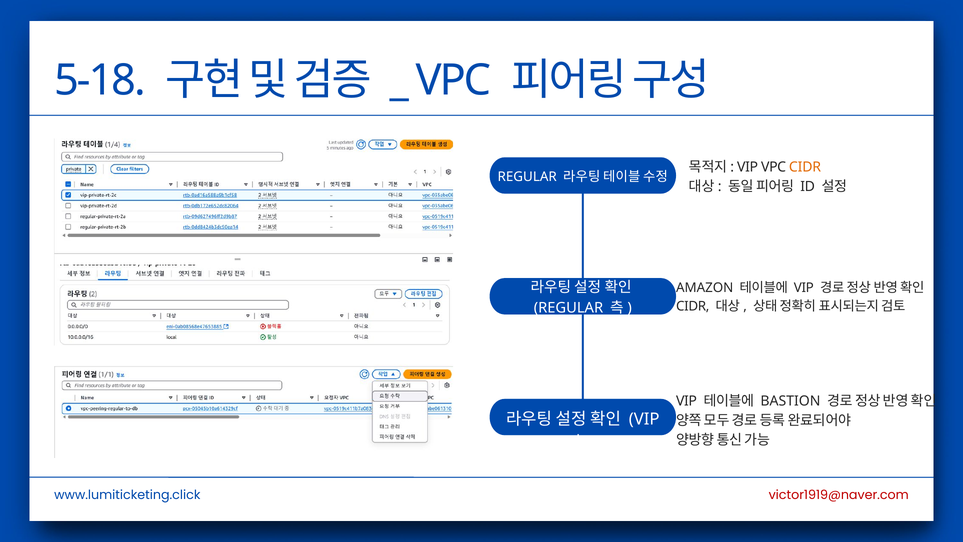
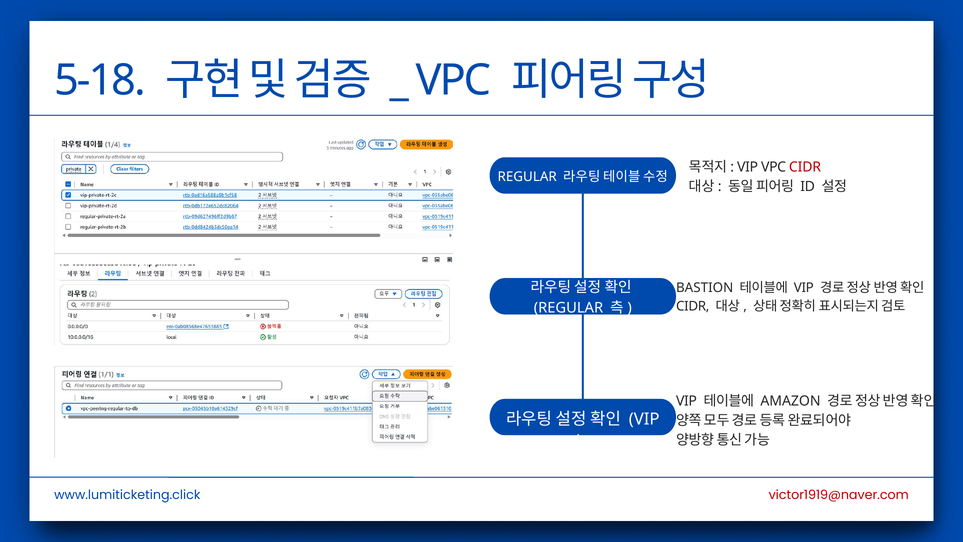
CIDR at (805, 167) colour: orange -> red
AMAZON: AMAZON -> BASTION
BASTION: BASTION -> AMAZON
